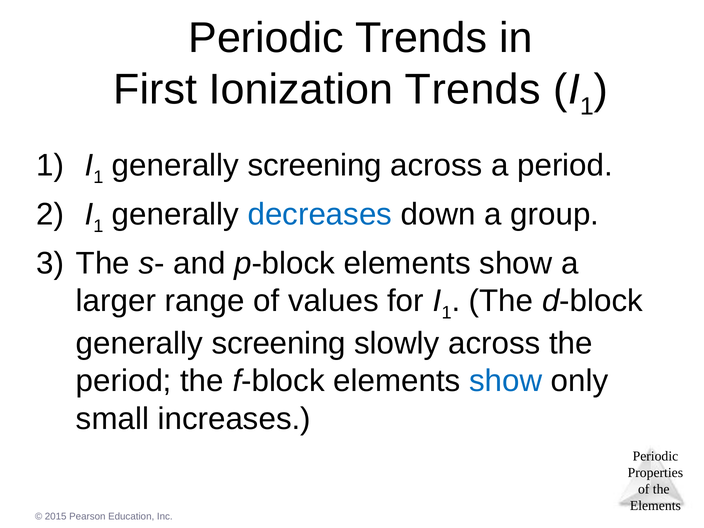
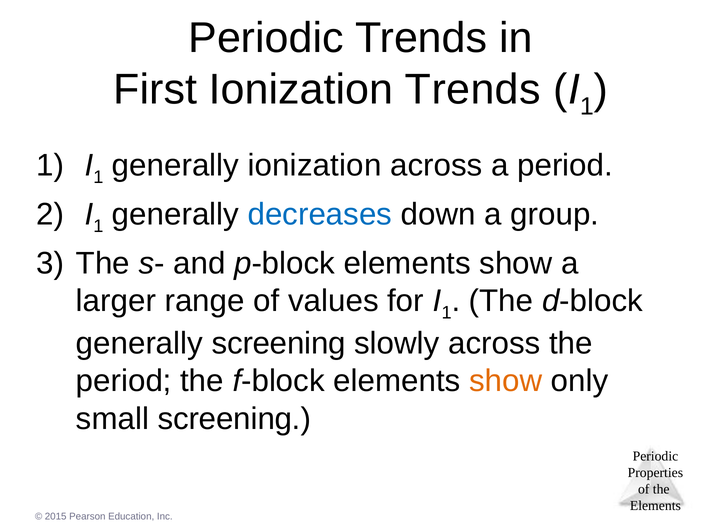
screening at (315, 165): screening -> ionization
show at (506, 381) colour: blue -> orange
small increases: increases -> screening
